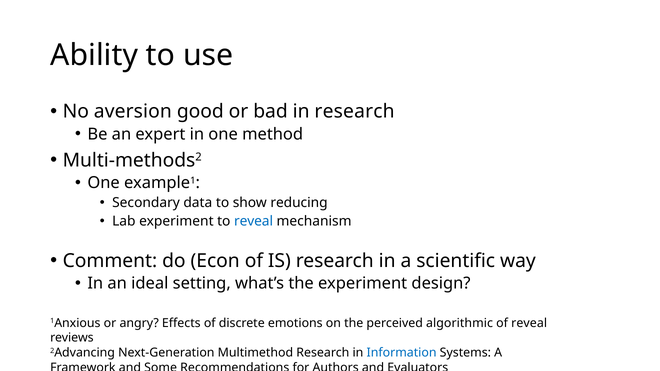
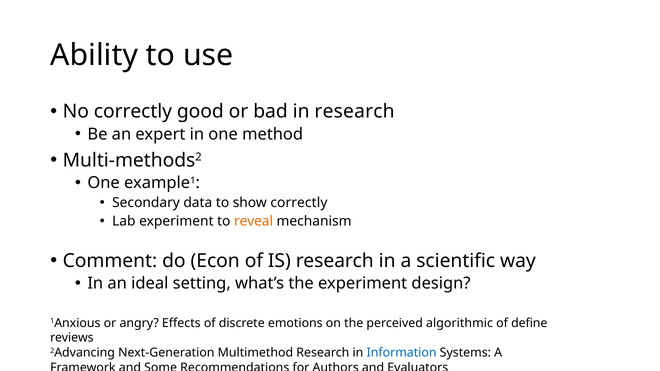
No aversion: aversion -> correctly
show reducing: reducing -> correctly
reveal at (254, 221) colour: blue -> orange
of reveal: reveal -> define
